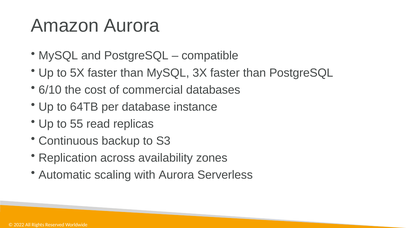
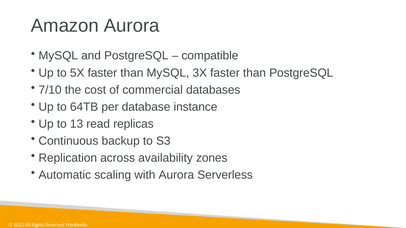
6/10: 6/10 -> 7/10
55: 55 -> 13
